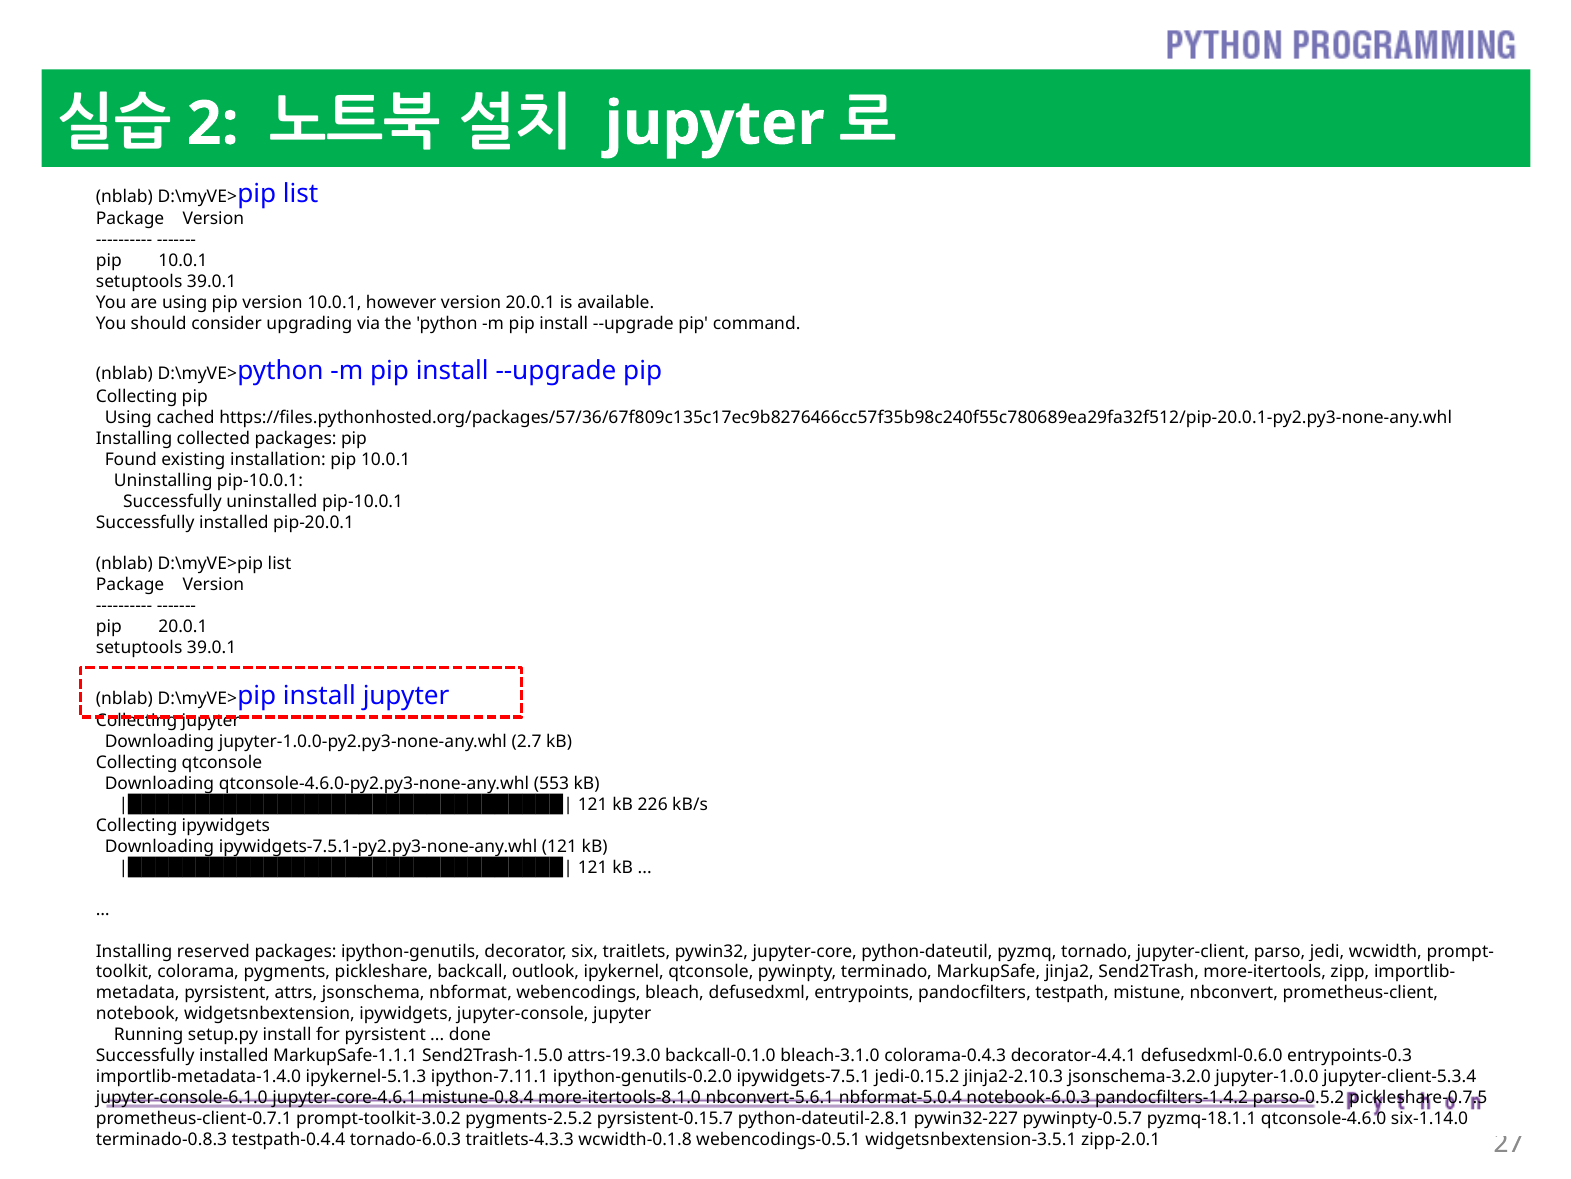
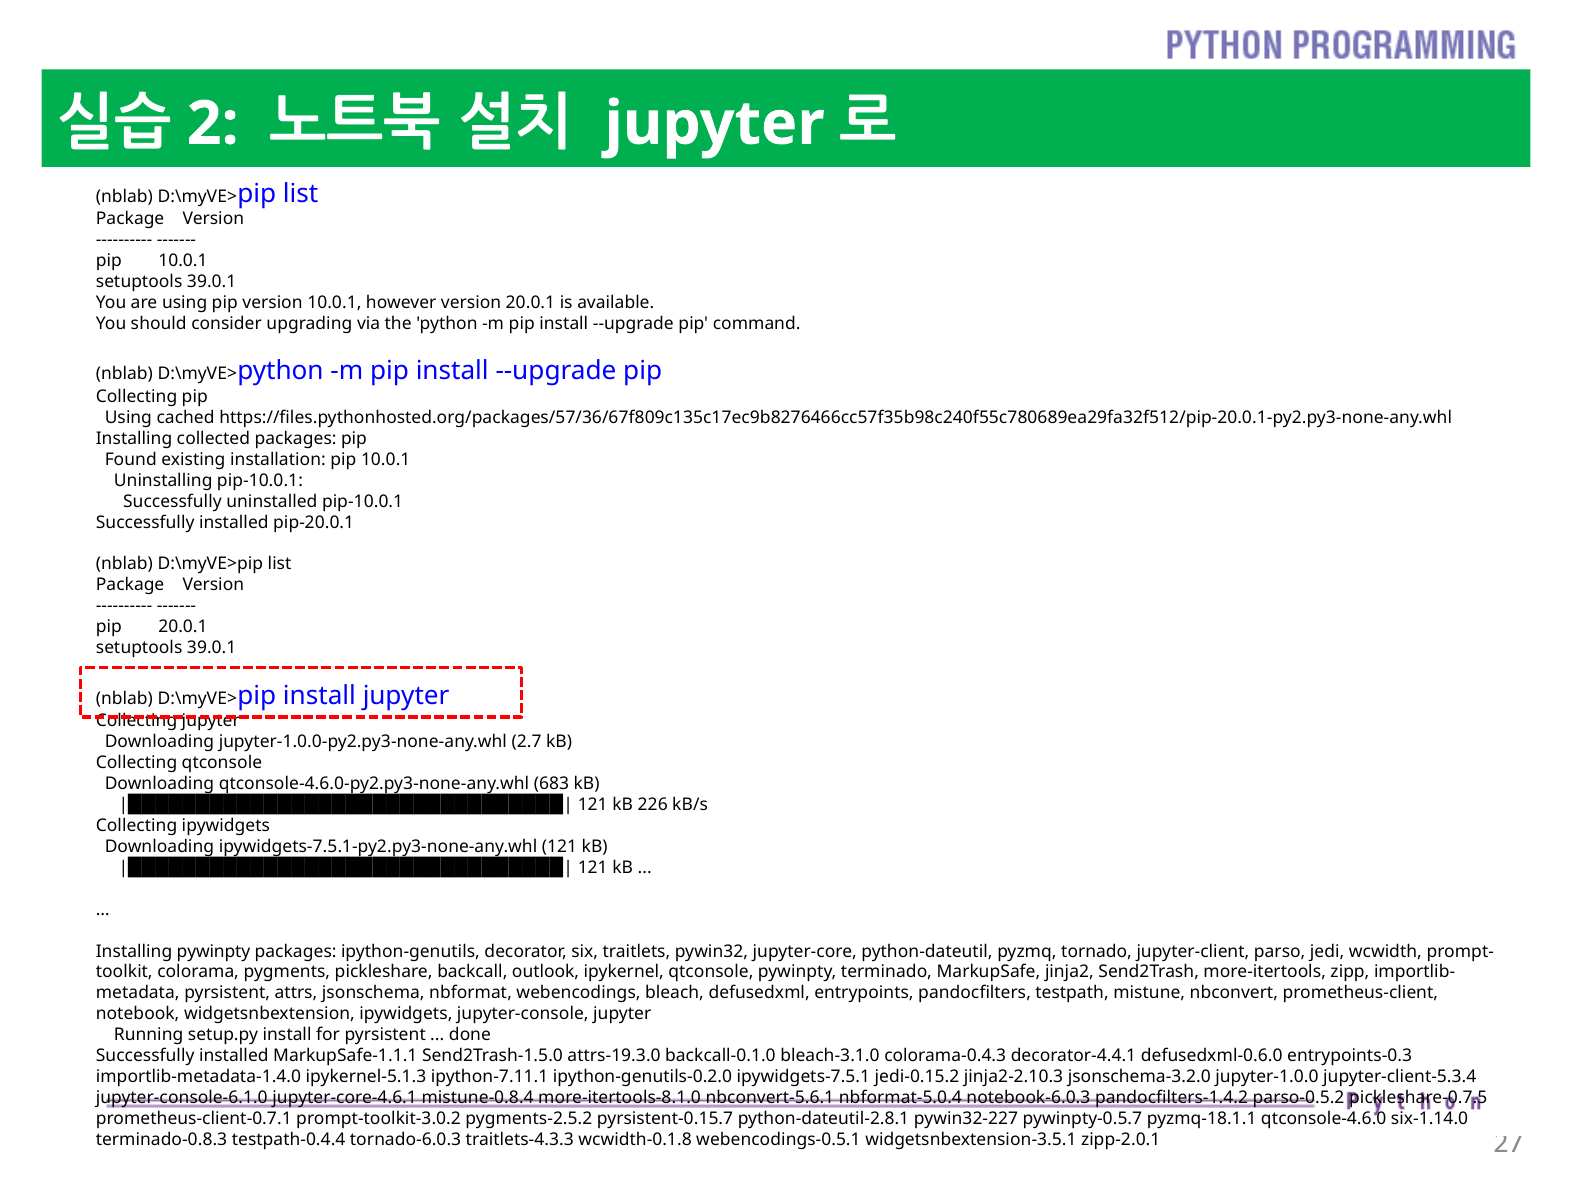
553: 553 -> 683
Installing reserved: reserved -> pywinpty
